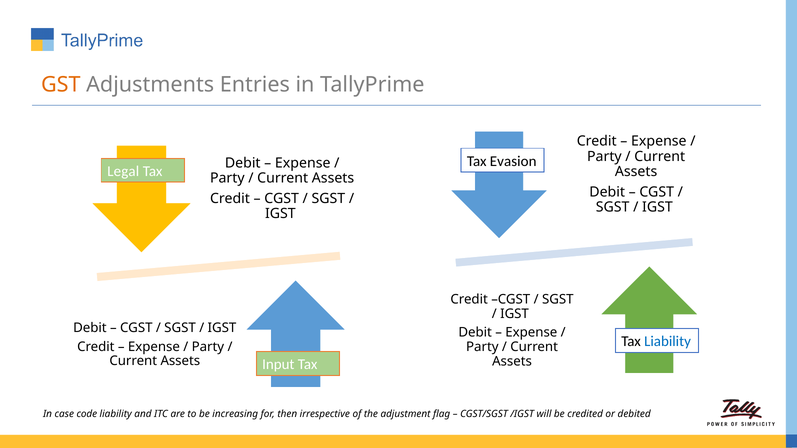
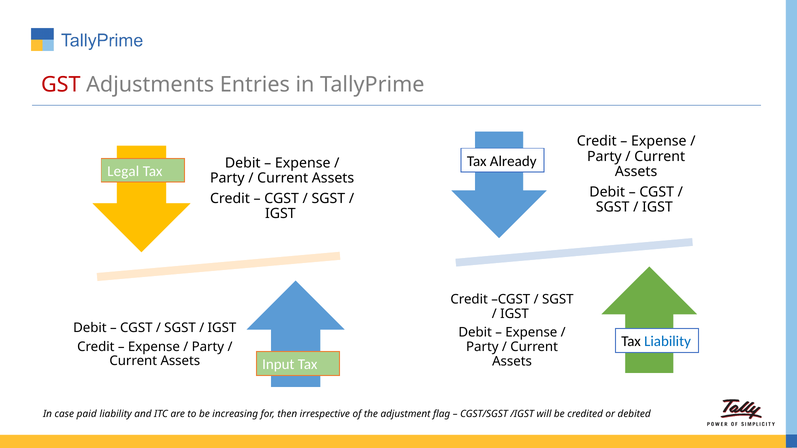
GST colour: orange -> red
Evasion: Evasion -> Already
code: code -> paid
